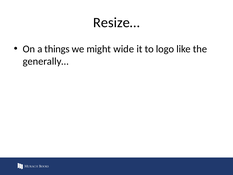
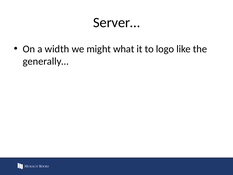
Resize…: Resize… -> Server…
things: things -> width
wide: wide -> what
